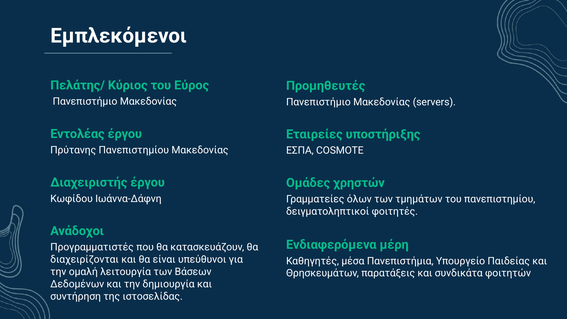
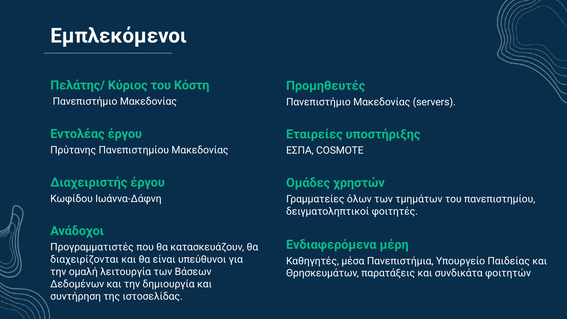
Εύρος: Εύρος -> Κόστη
